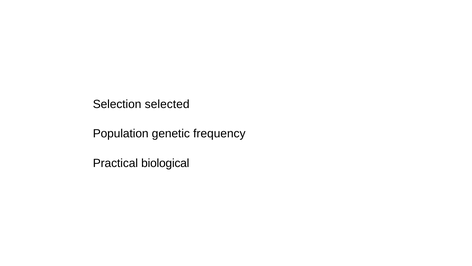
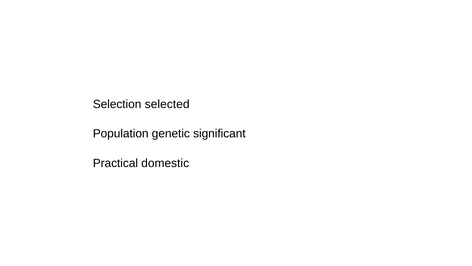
frequency: frequency -> significant
biological: biological -> domestic
